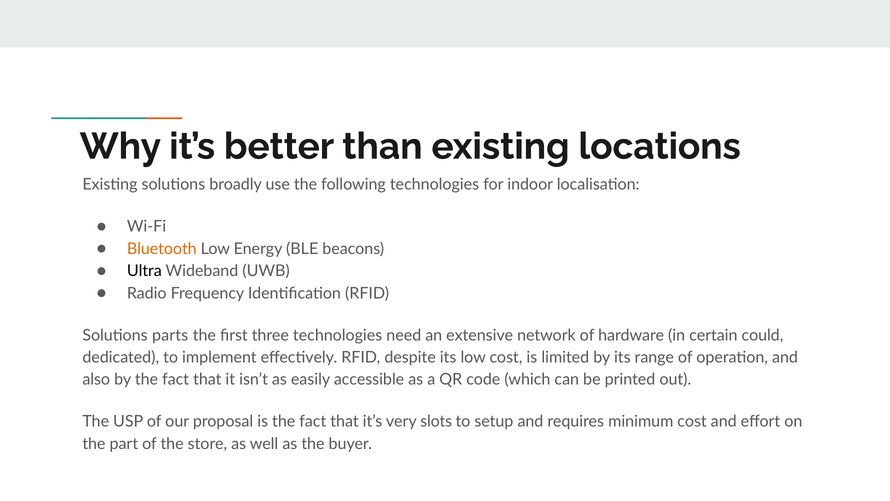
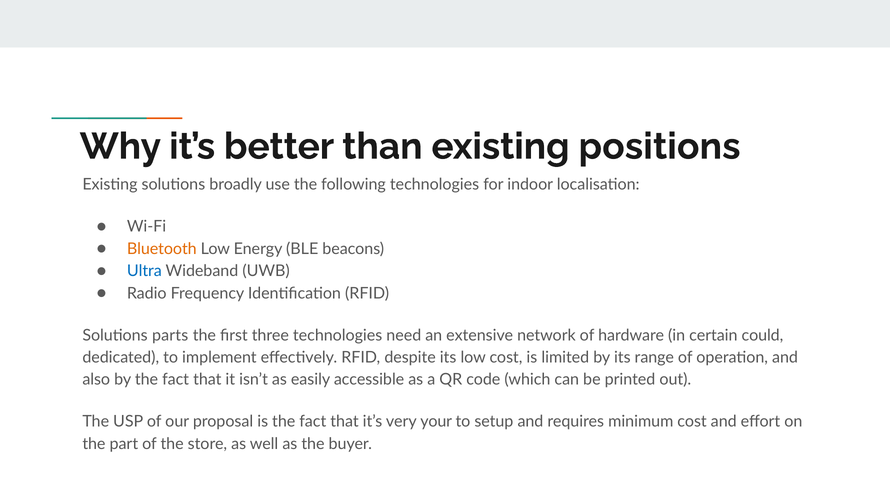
locations: locations -> positions
Ultra colour: black -> blue
slots: slots -> your
